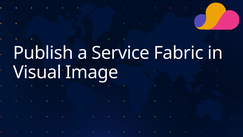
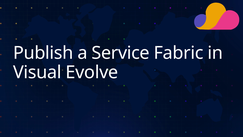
Image: Image -> Evolve
